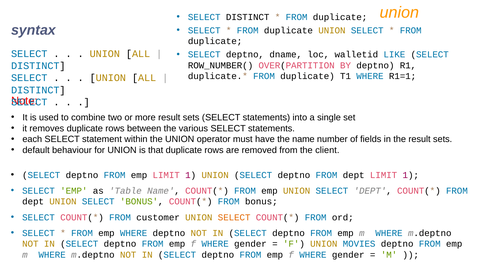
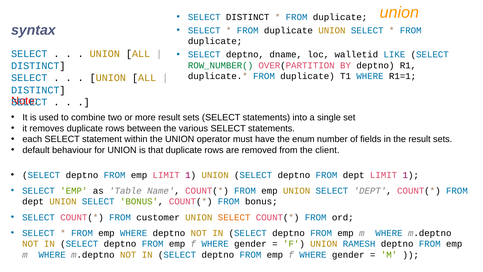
ROW_NUMBER( colour: black -> green
the name: name -> enum
MOVIES: MOVIES -> RAMESH
